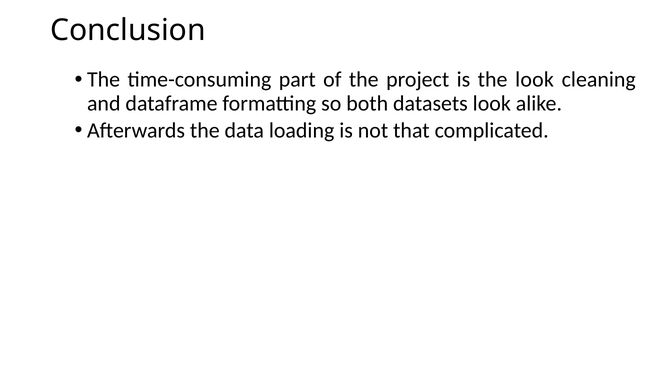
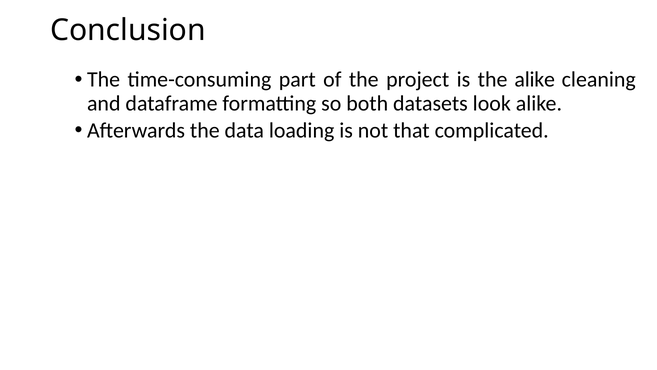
the look: look -> alike
